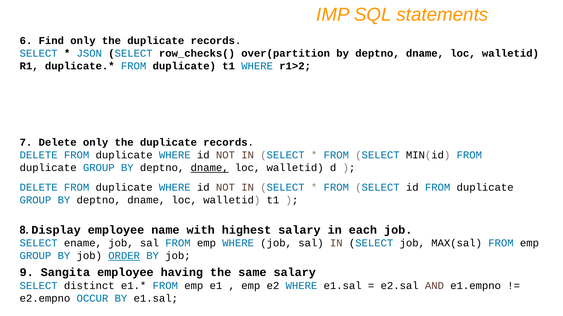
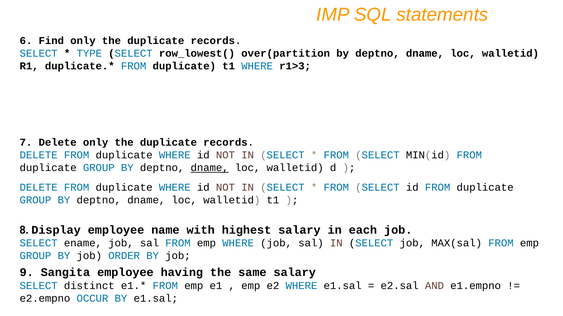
JSON: JSON -> TYPE
row_checks(: row_checks( -> row_lowest(
r1>2: r1>2 -> r1>3
ORDER underline: present -> none
